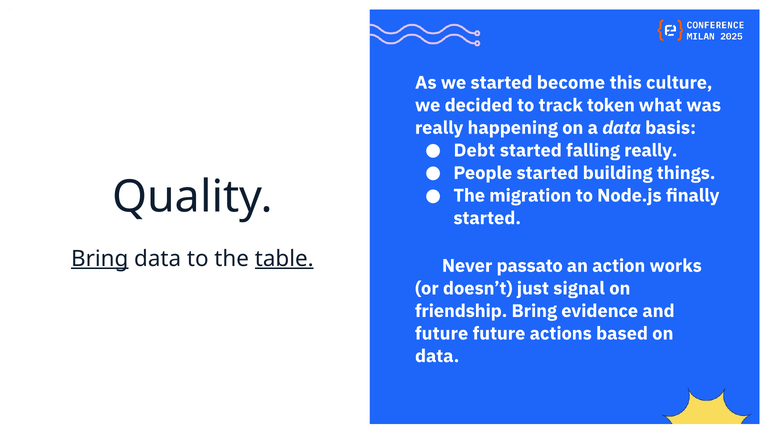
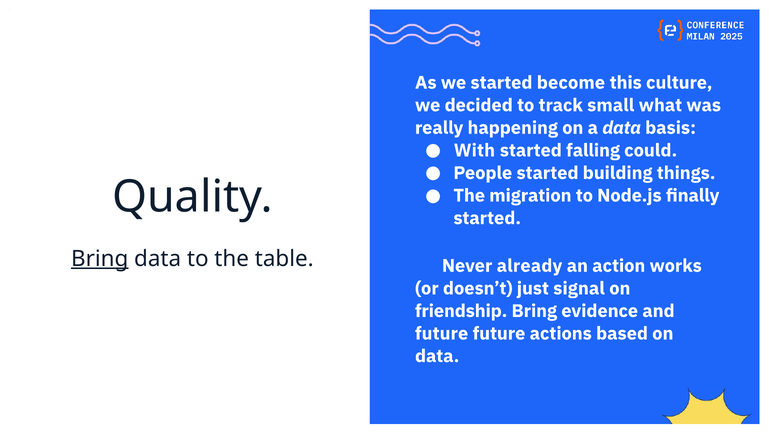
token: token -> small
Debt: Debt -> With
falling really: really -> could
table underline: present -> none
passato: passato -> already
